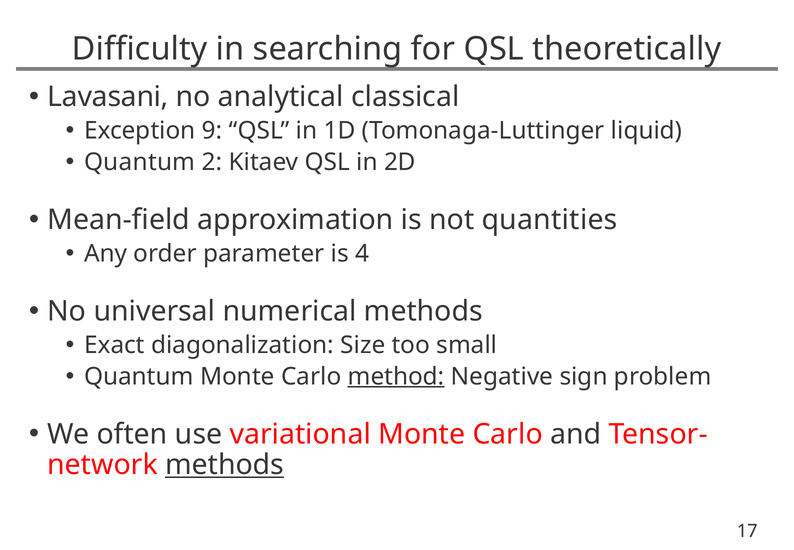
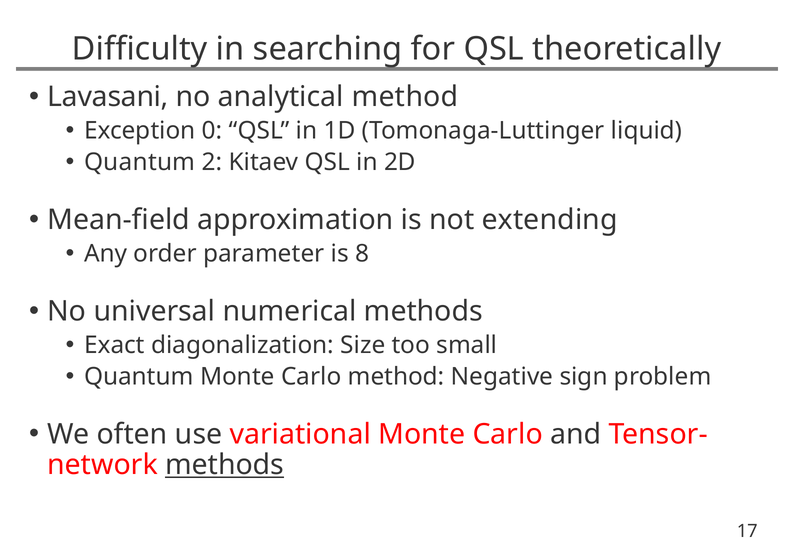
analytical classical: classical -> method
9: 9 -> 0
quantities: quantities -> extending
4: 4 -> 8
method at (396, 376) underline: present -> none
